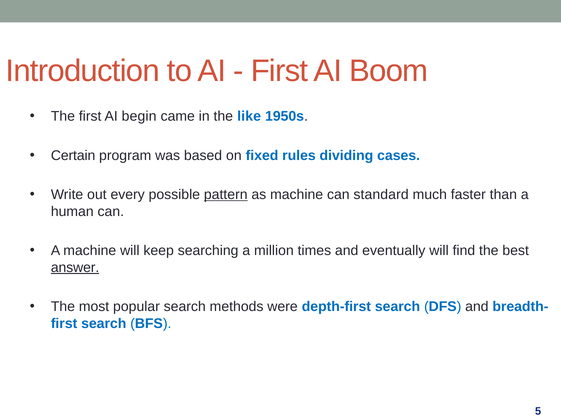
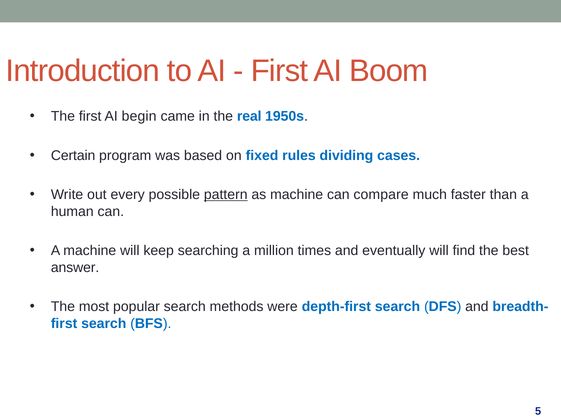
like: like -> real
standard: standard -> compare
answer underline: present -> none
